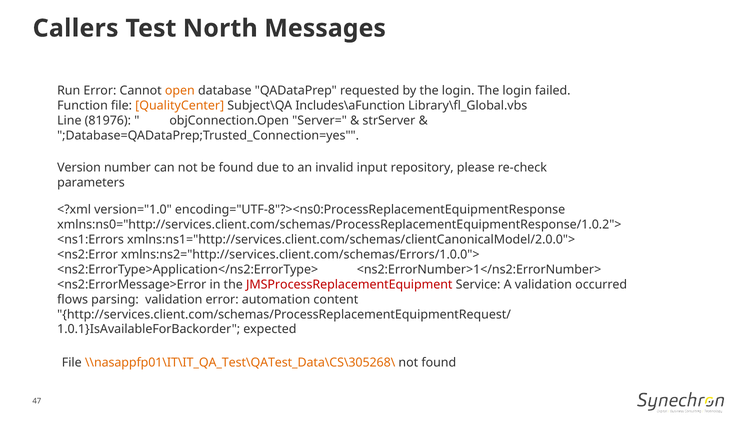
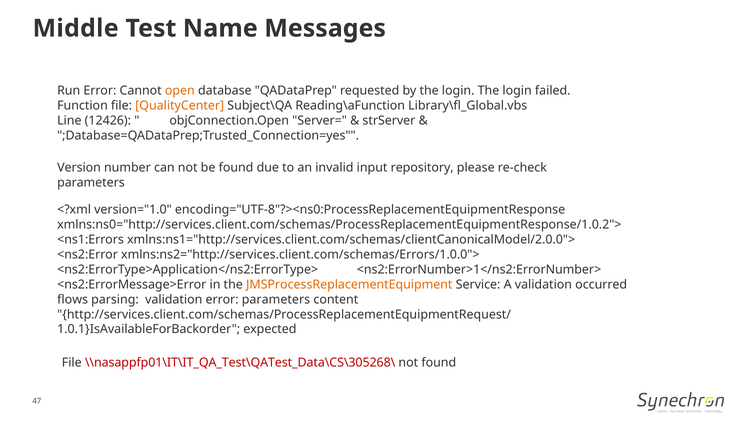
Callers: Callers -> Middle
North: North -> Name
Includes\aFunction: Includes\aFunction -> Reading\aFunction
81976: 81976 -> 12426
JMSProcessReplacementEquipment colour: red -> orange
error automation: automation -> parameters
\\nasappfp01\IT\IT_QA_Test\QATest_Data\CS\305268\ colour: orange -> red
